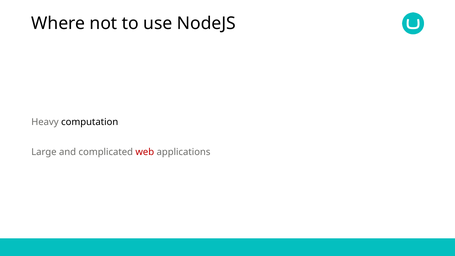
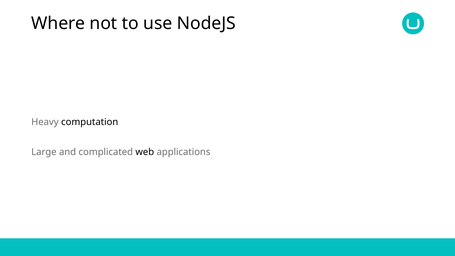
web colour: red -> black
